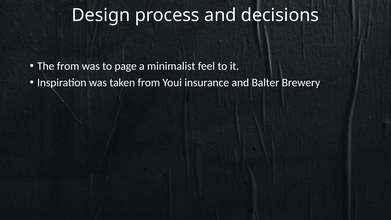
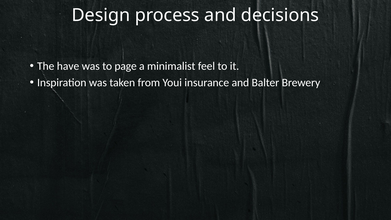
The from: from -> have
